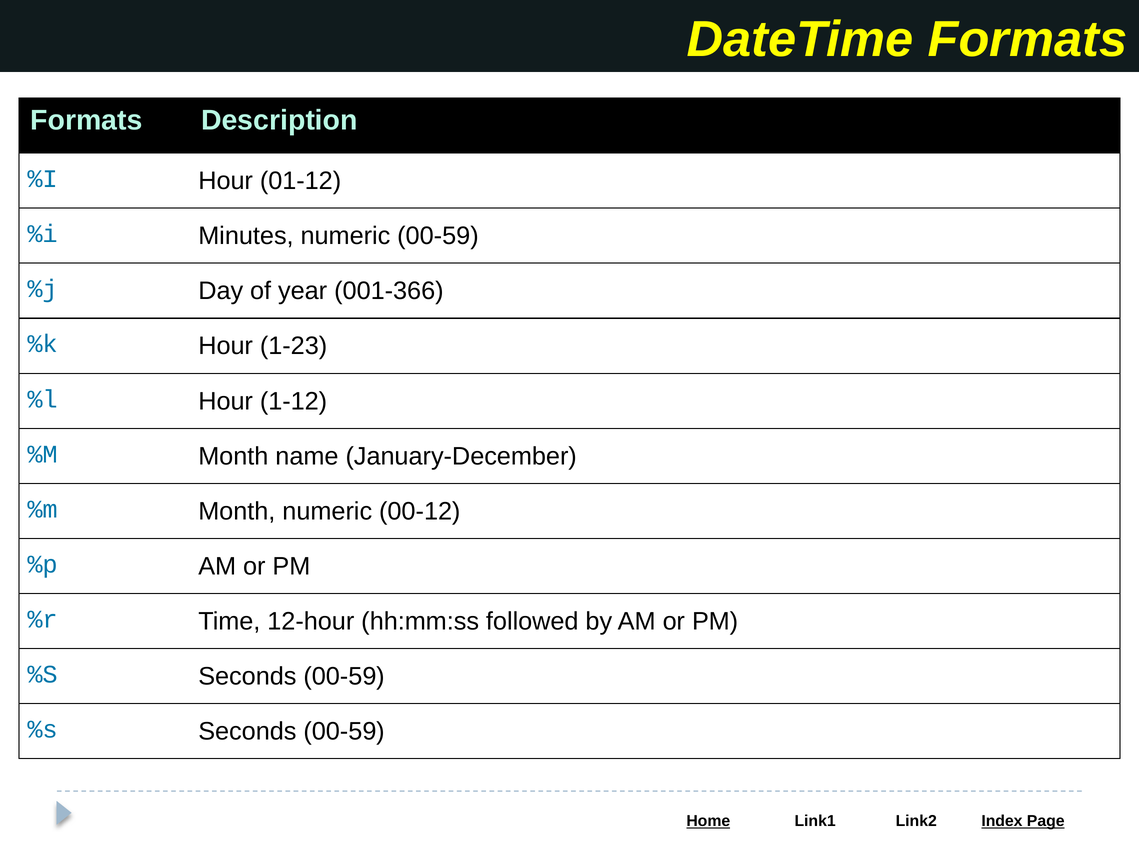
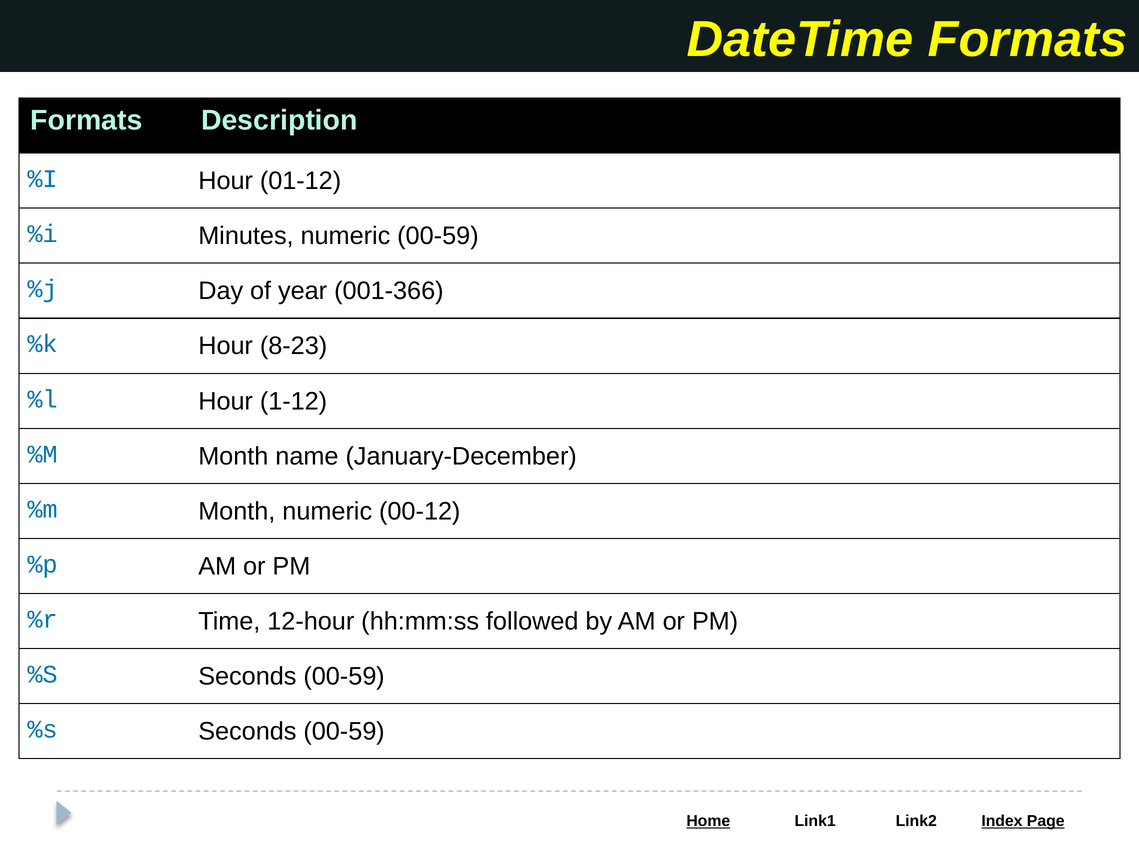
1-23: 1-23 -> 8-23
